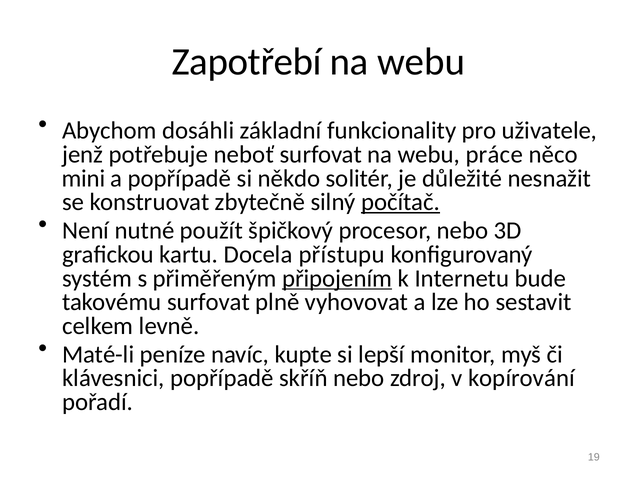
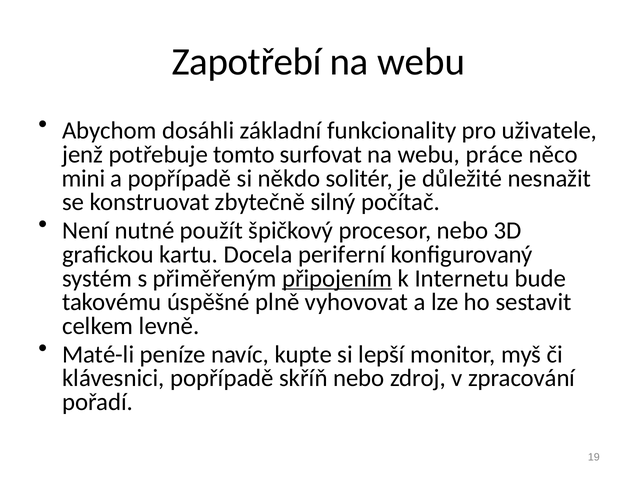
neboť: neboť -> tomto
počítač underline: present -> none
přístupu: přístupu -> periferní
takovému surfovat: surfovat -> úspěšné
kopírování: kopírování -> zpracování
